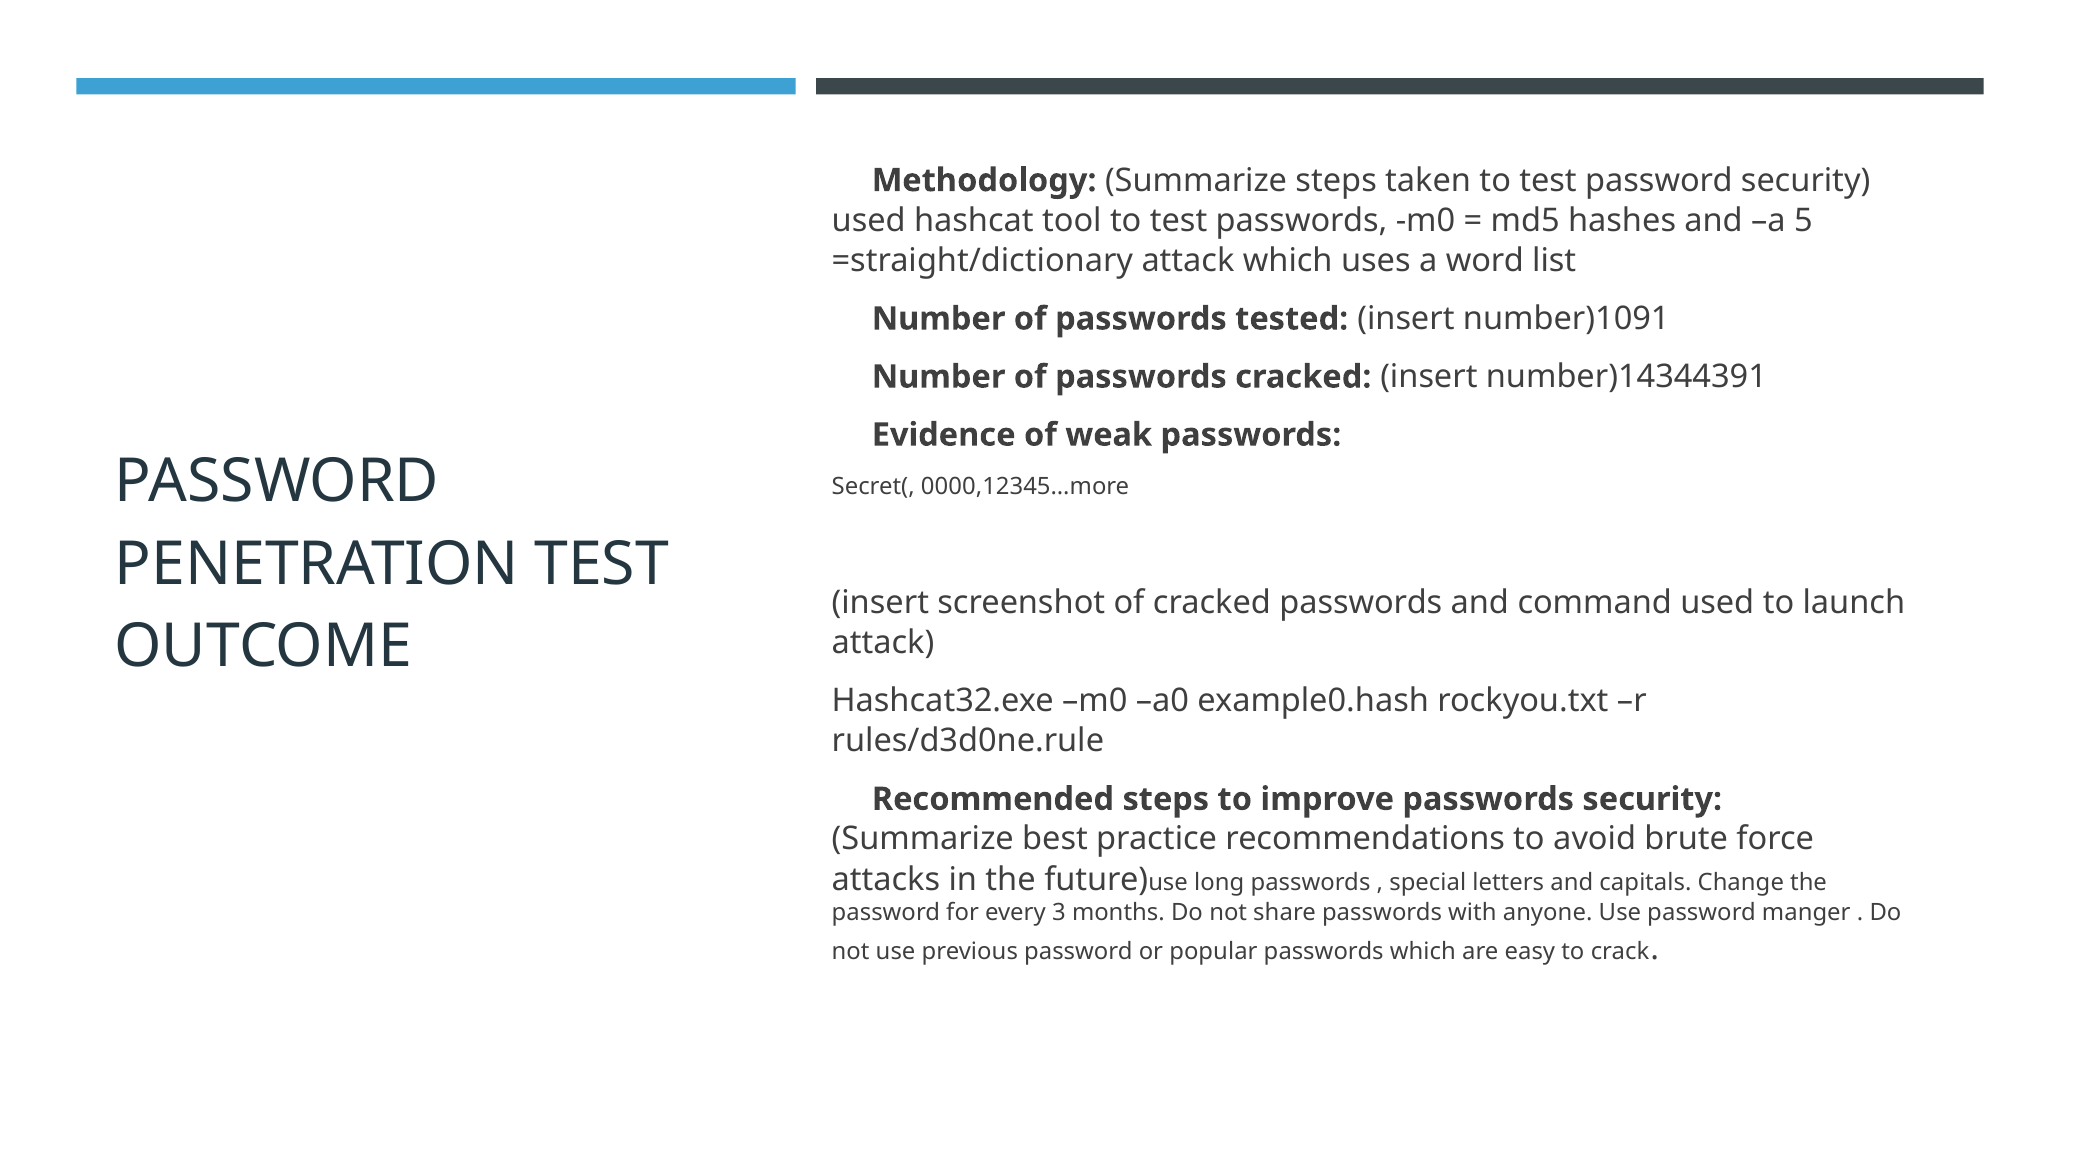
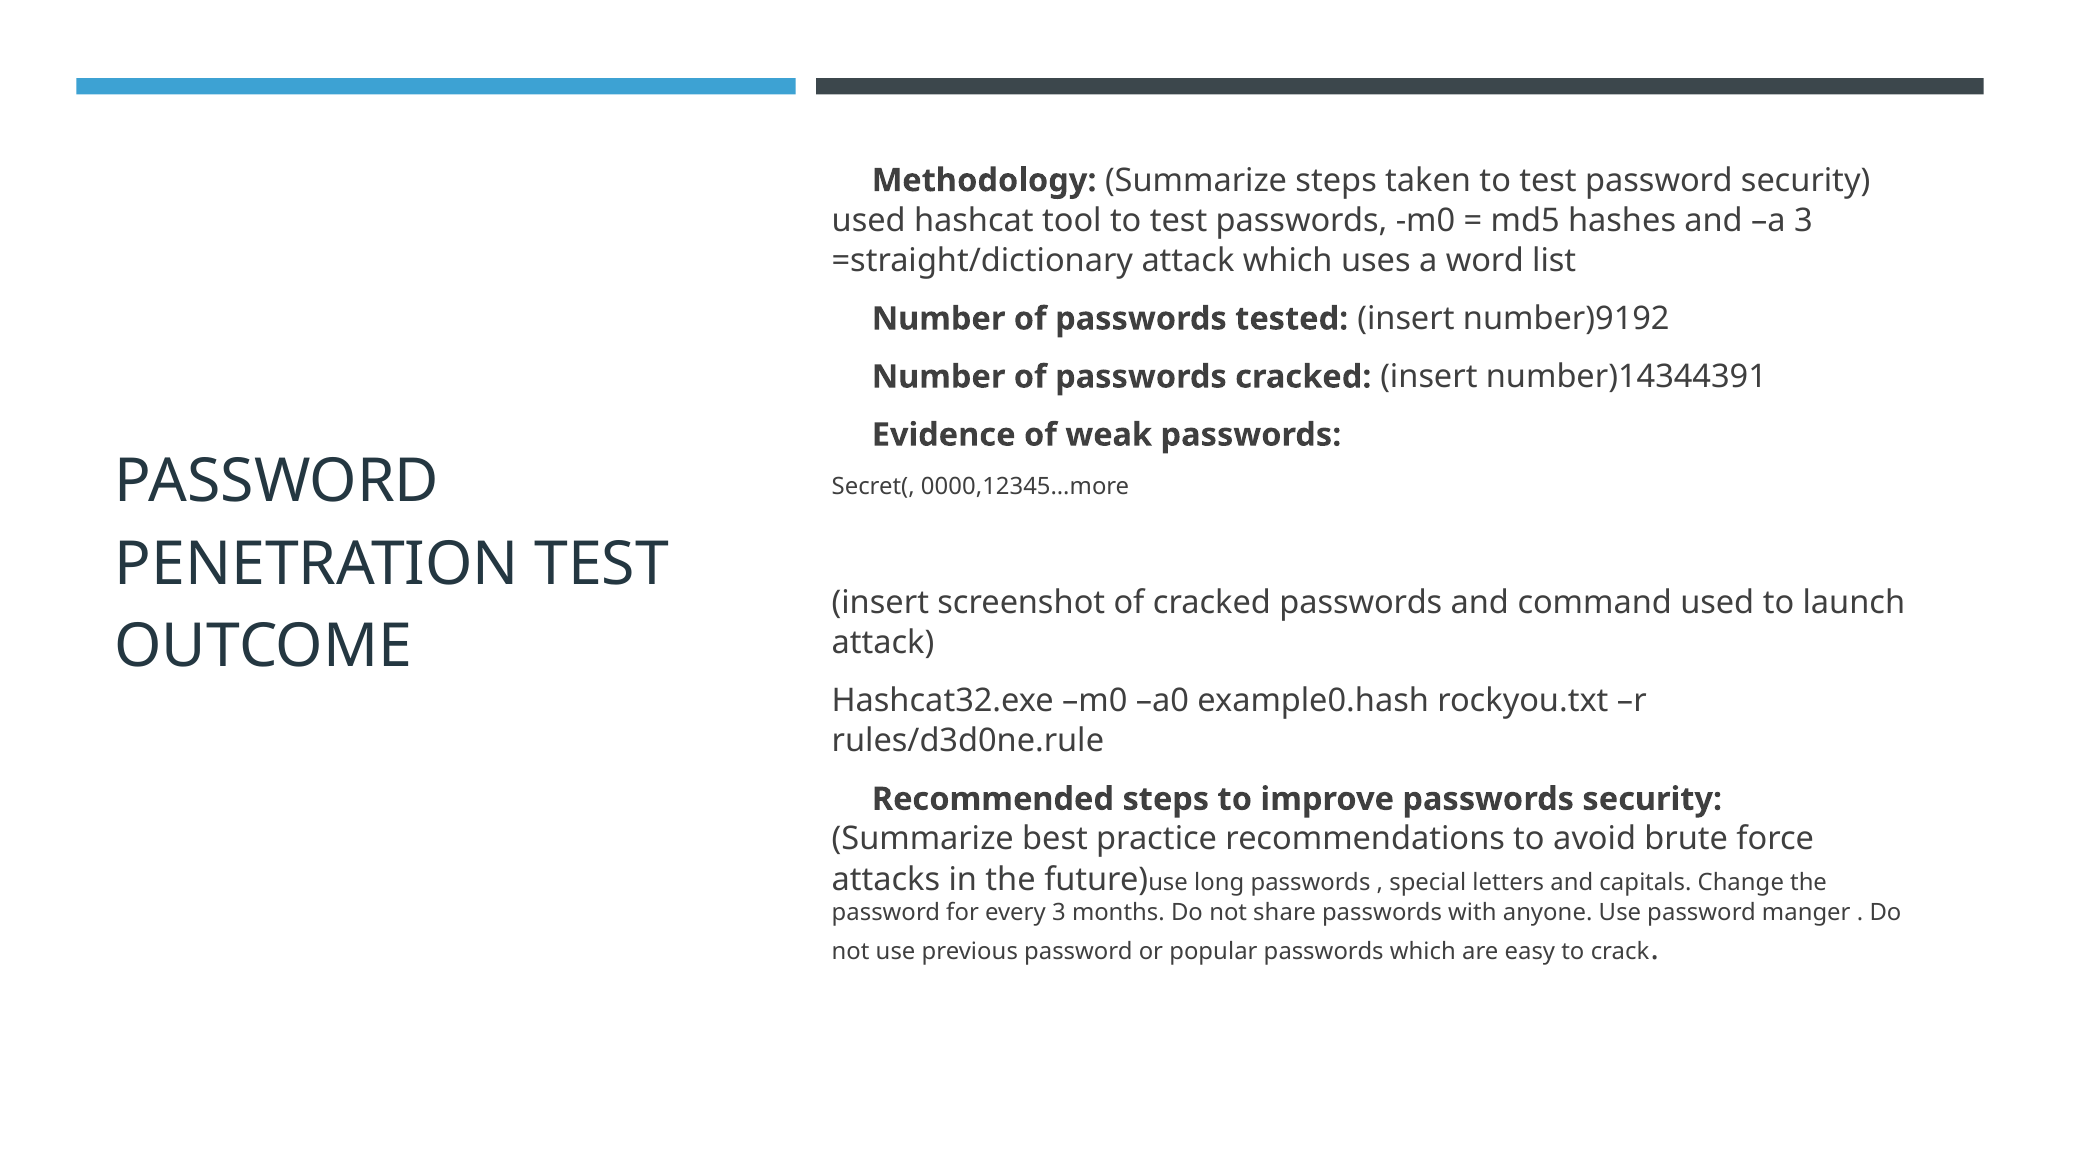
a 5: 5 -> 3
number)1091: number)1091 -> number)9192
